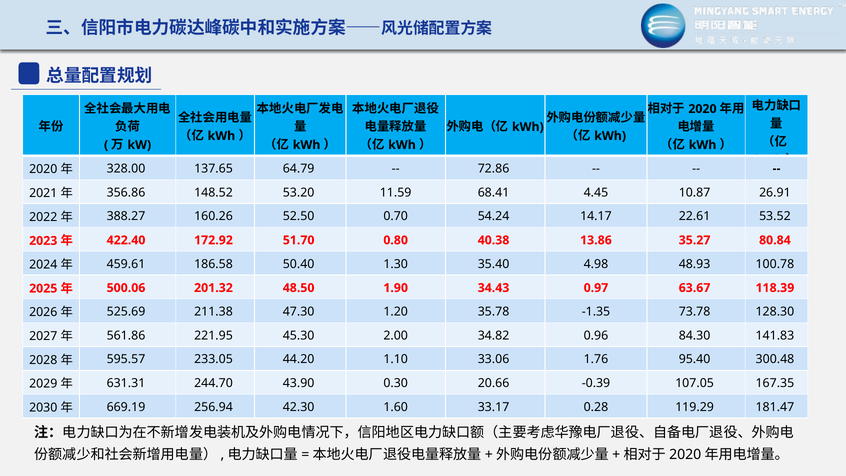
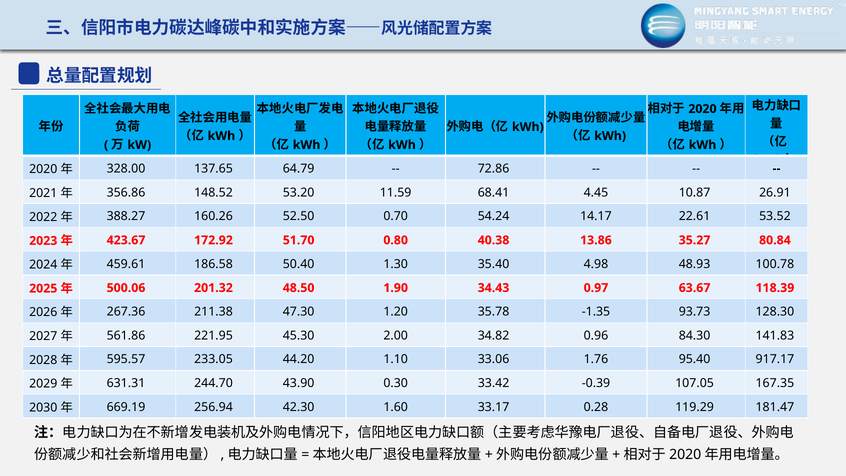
422.40: 422.40 -> 423.67
525.69: 525.69 -> 267.36
73.78: 73.78 -> 93.73
300.48: 300.48 -> 917.17
20.66: 20.66 -> 33.42
